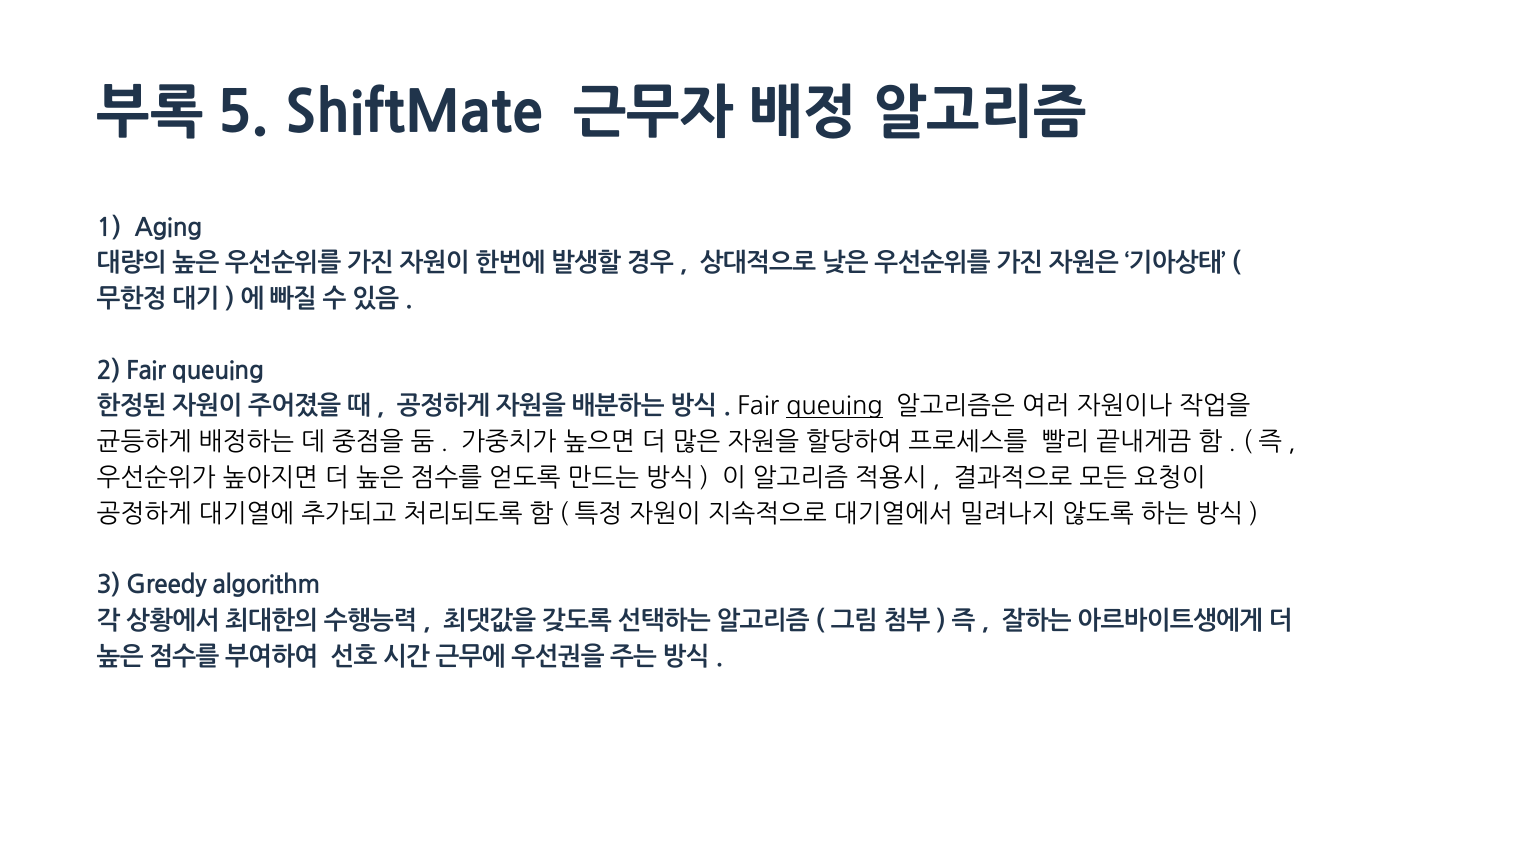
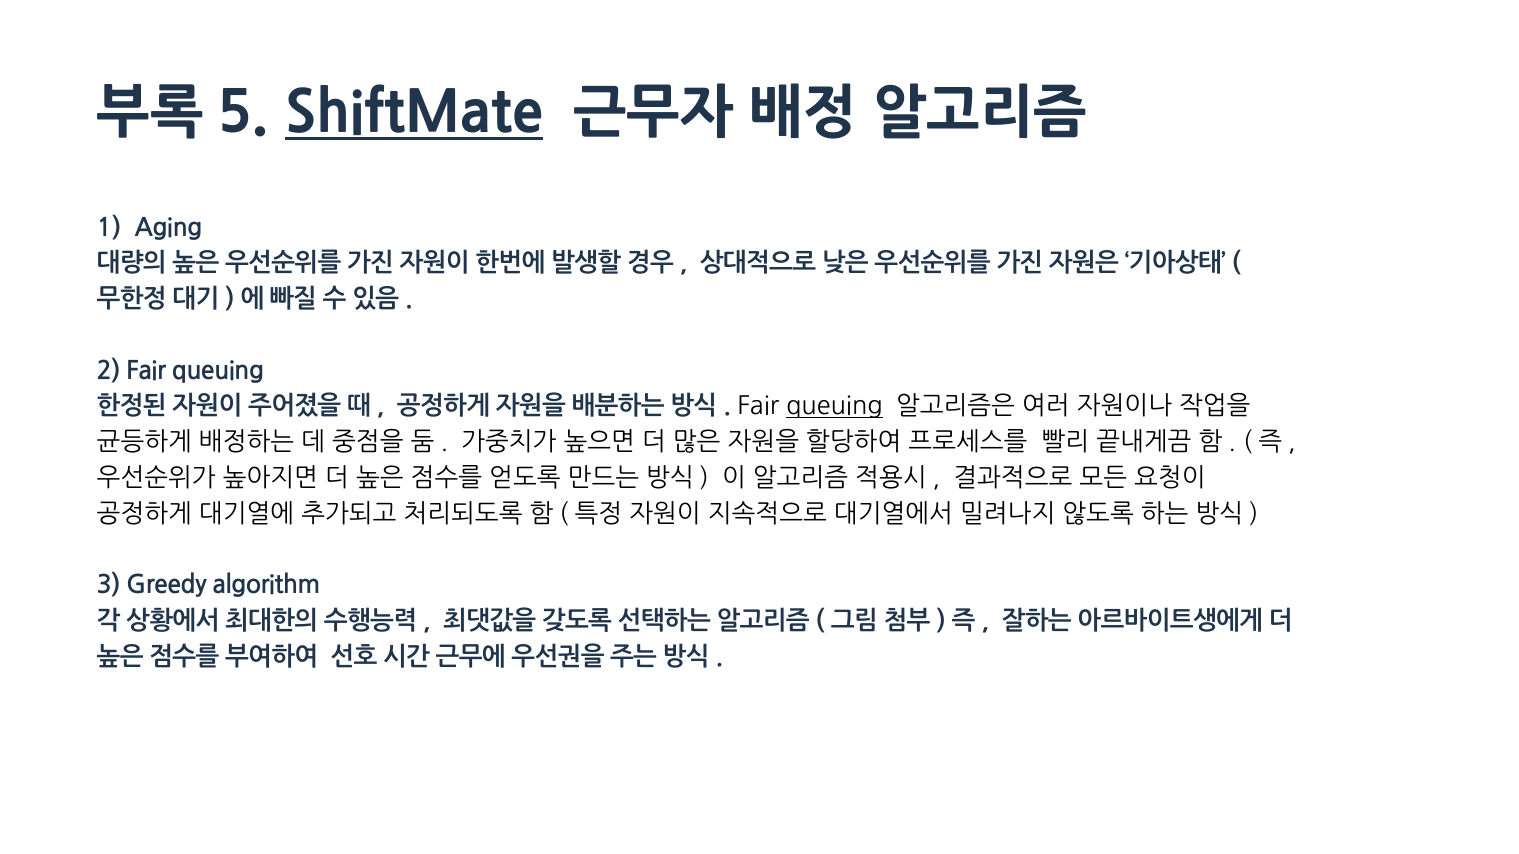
ShiftMate underline: none -> present
